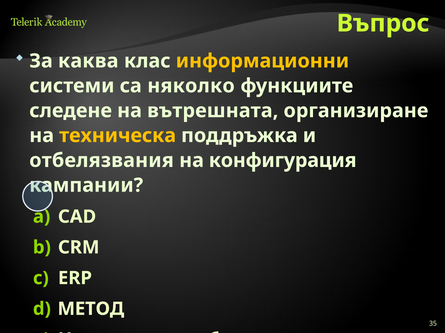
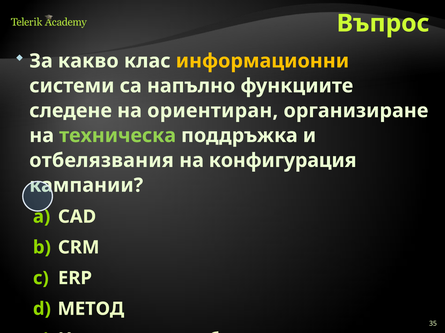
каква: каква -> какво
няколко: няколко -> напълно
вътрешната: вътрешната -> ориентиран
техническа colour: yellow -> light green
